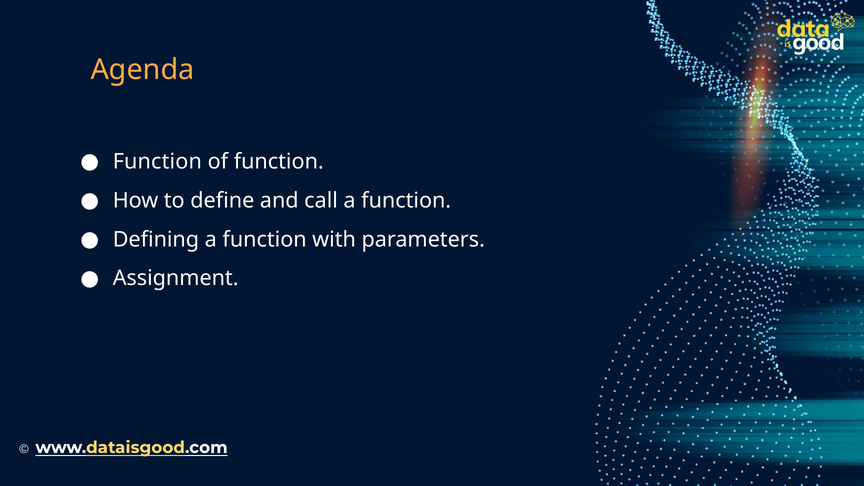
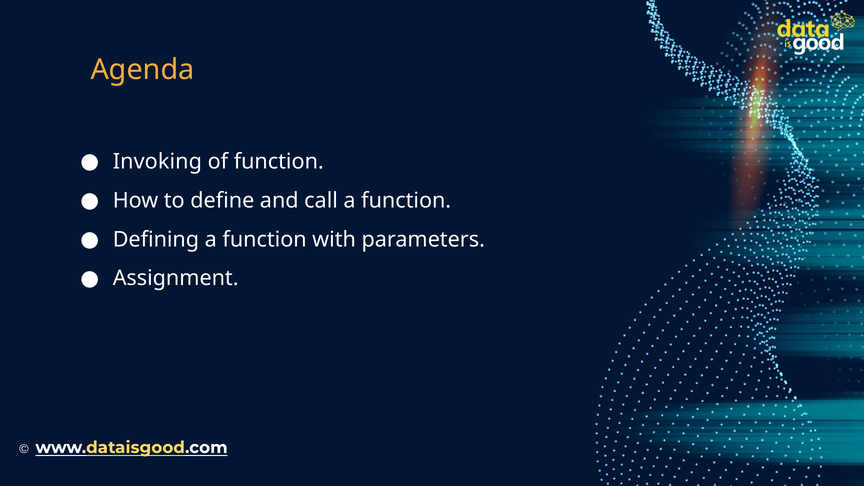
Function at (157, 162): Function -> Invoking
